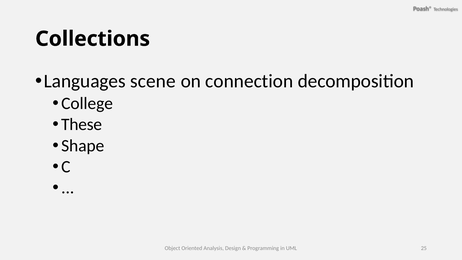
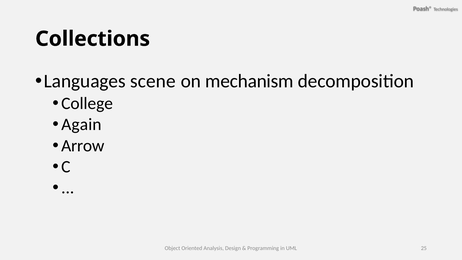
connection: connection -> mechanism
These: These -> Again
Shape: Shape -> Arrow
